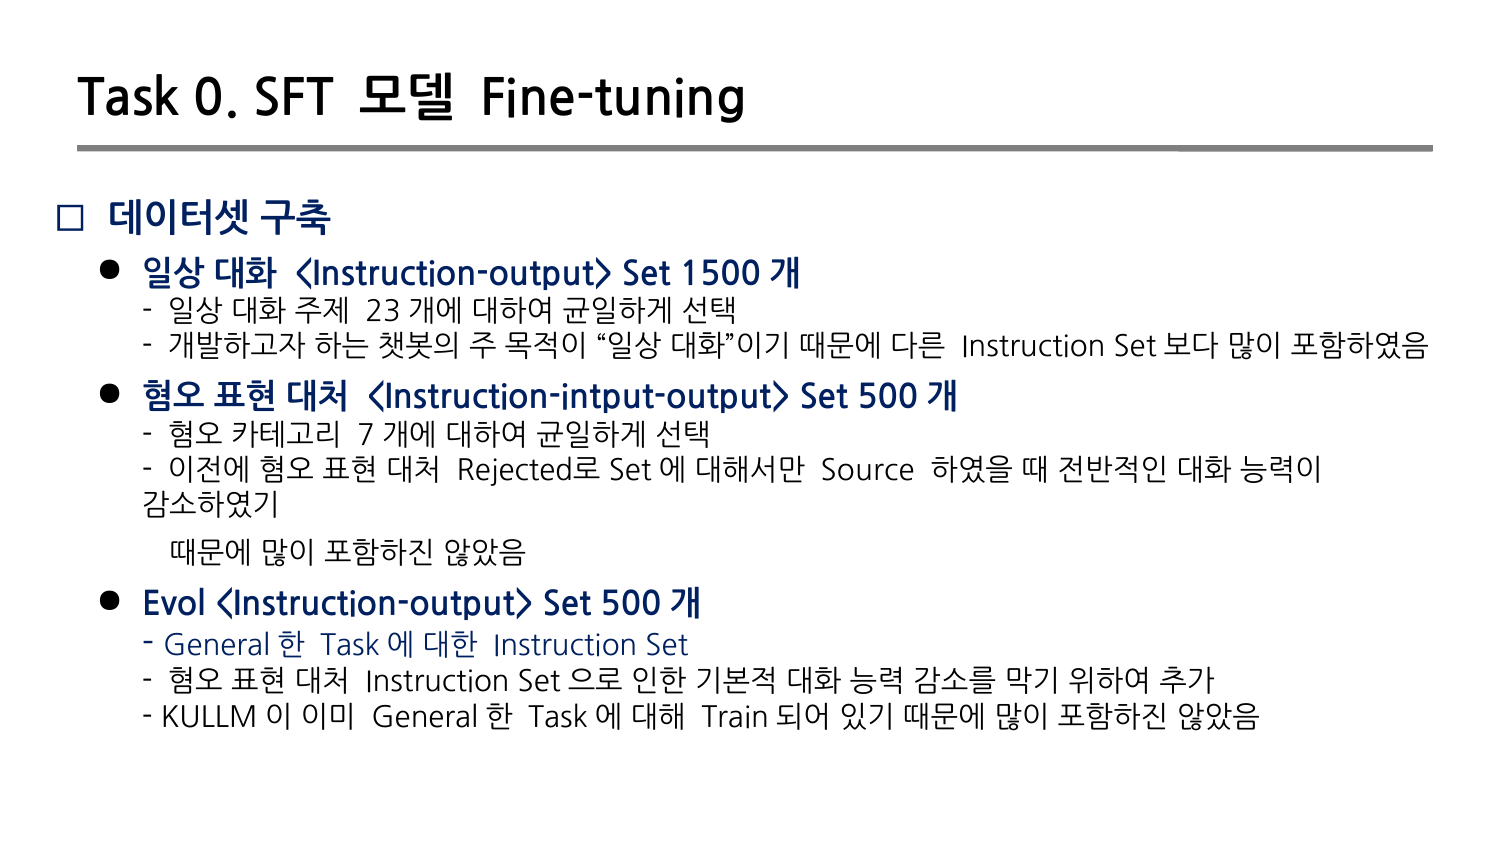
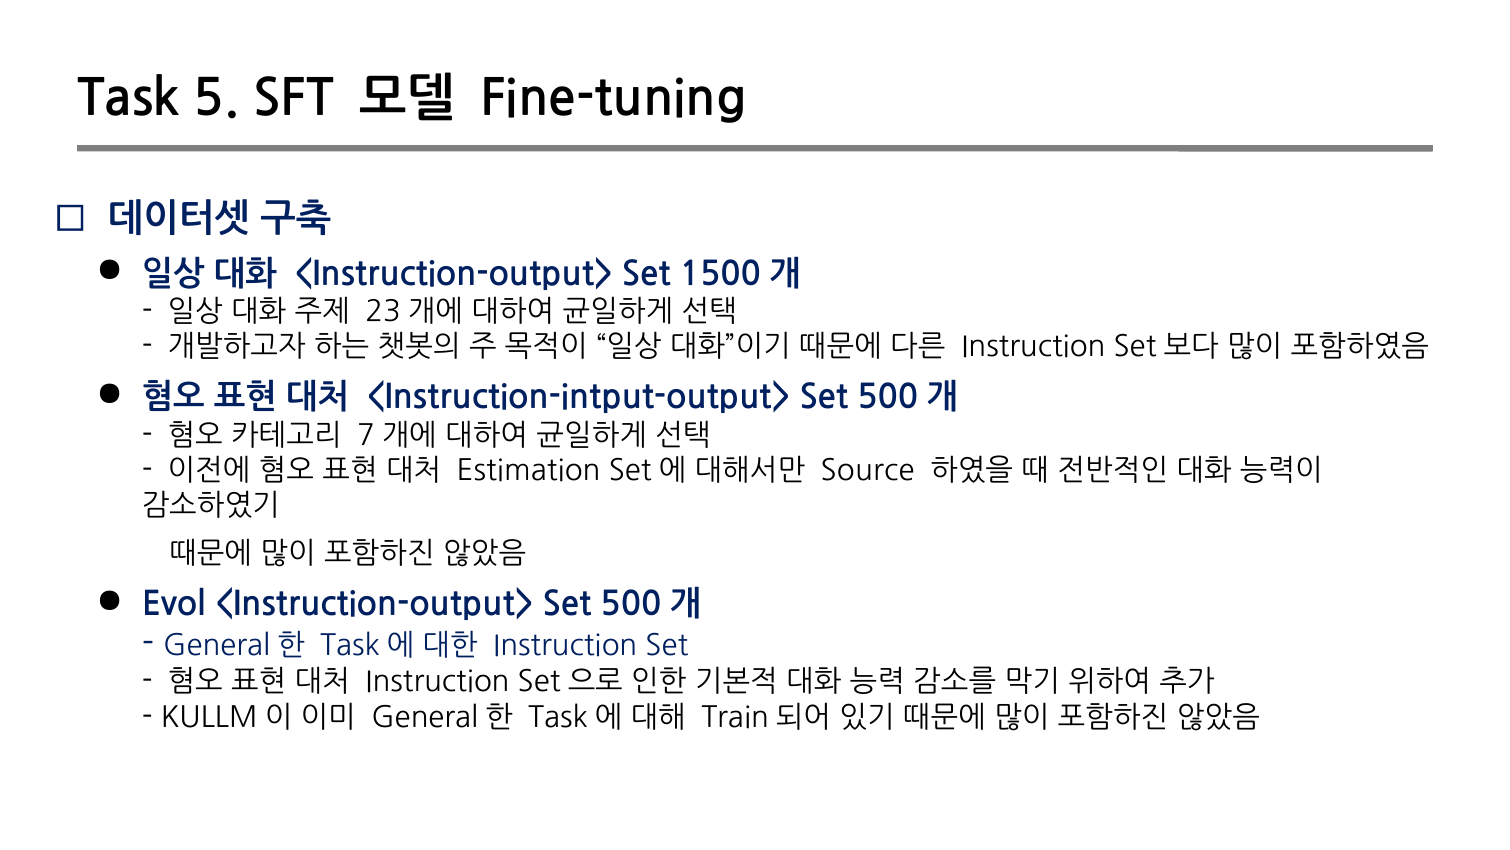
0: 0 -> 5
Rejected로: Rejected로 -> Estimation
